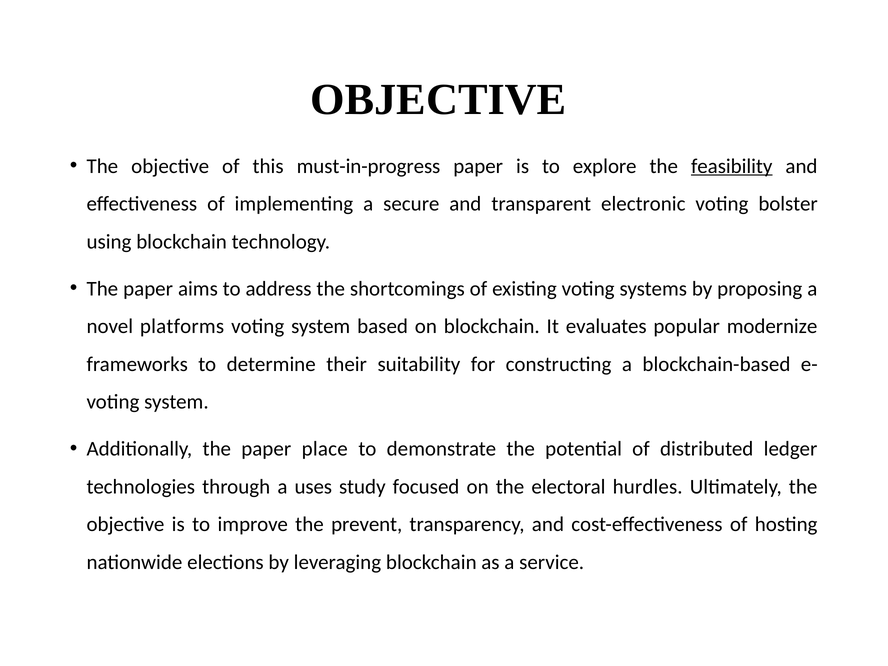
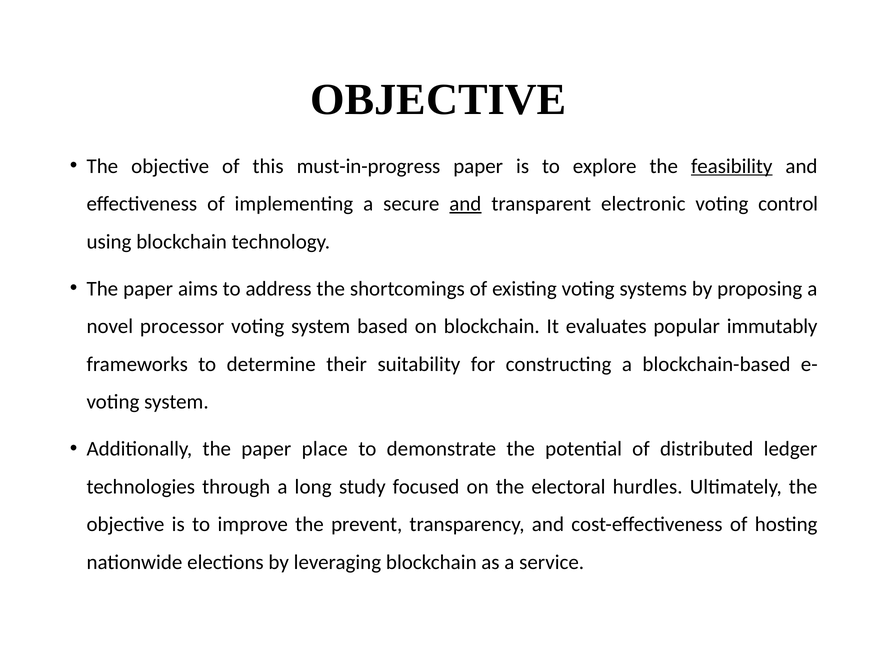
and at (465, 204) underline: none -> present
bolster: bolster -> control
platforms: platforms -> processor
modernize: modernize -> immutably
uses: uses -> long
